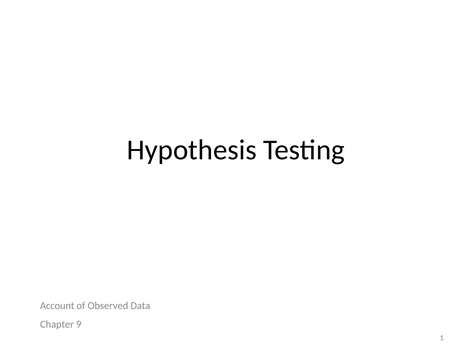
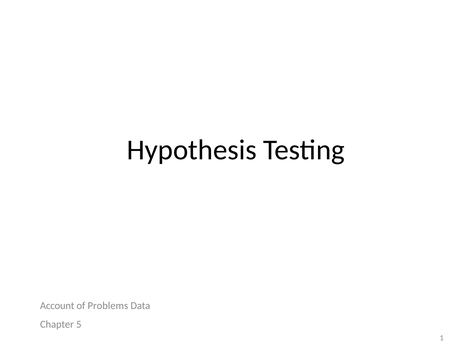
Observed: Observed -> Problems
9: 9 -> 5
